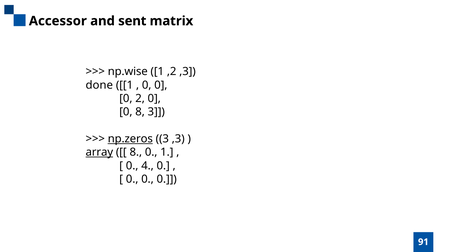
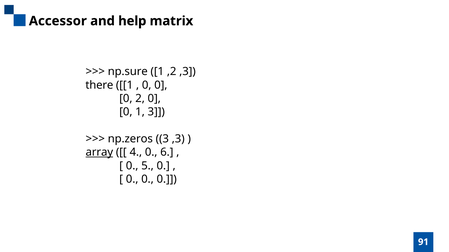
sent: sent -> help
np.wise: np.wise -> np.sure
done: done -> there
0 8: 8 -> 1
np.zeros underline: present -> none
8 at (136, 153): 8 -> 4
0 1: 1 -> 6
4: 4 -> 5
